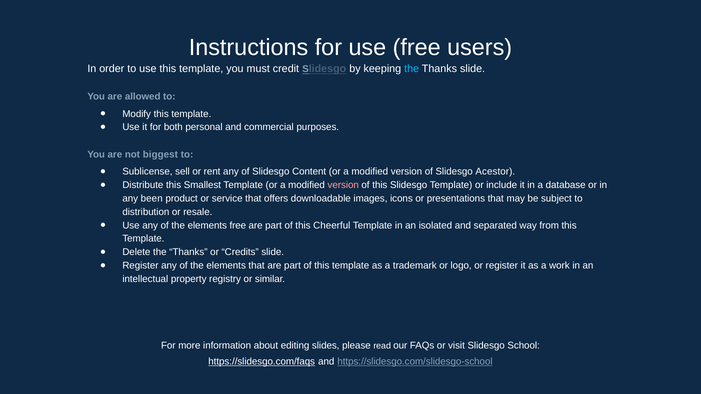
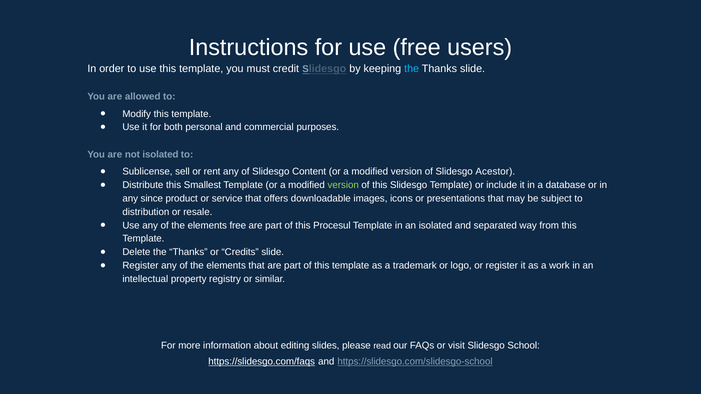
not biggest: biggest -> isolated
version at (343, 185) colour: pink -> light green
been: been -> since
Cheerful: Cheerful -> Procesul
